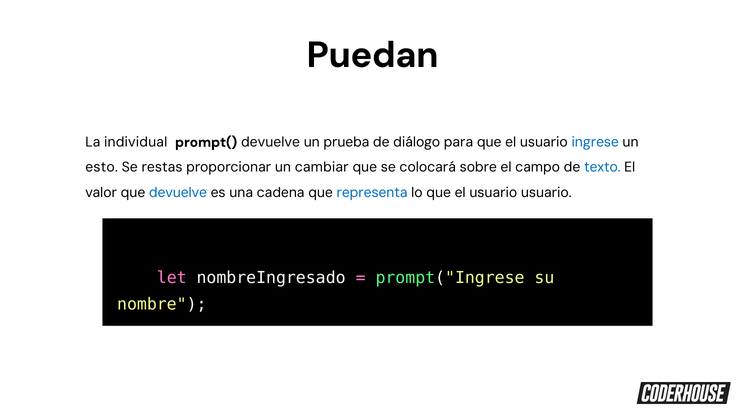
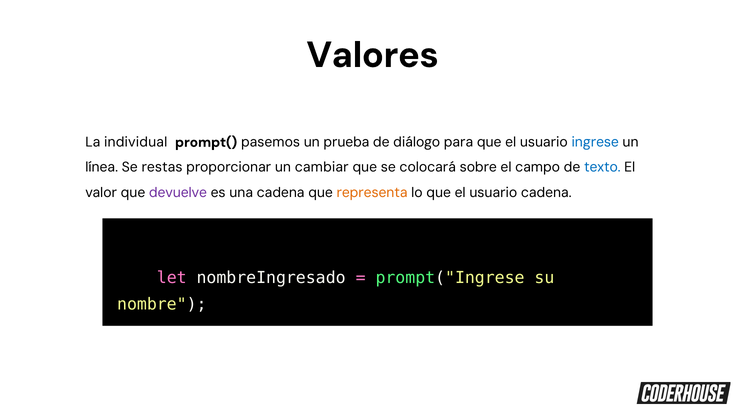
Puedan: Puedan -> Valores
prompt( devuelve: devuelve -> pasemos
esto: esto -> línea
devuelve at (178, 192) colour: blue -> purple
representa colour: blue -> orange
usuario usuario: usuario -> cadena
